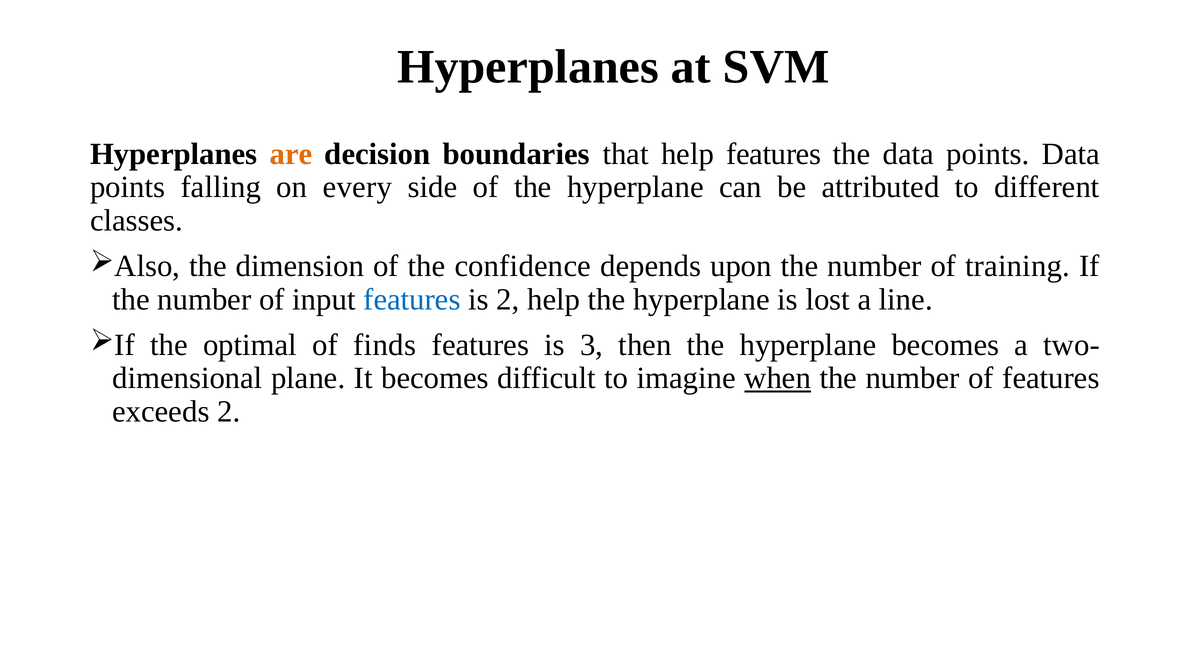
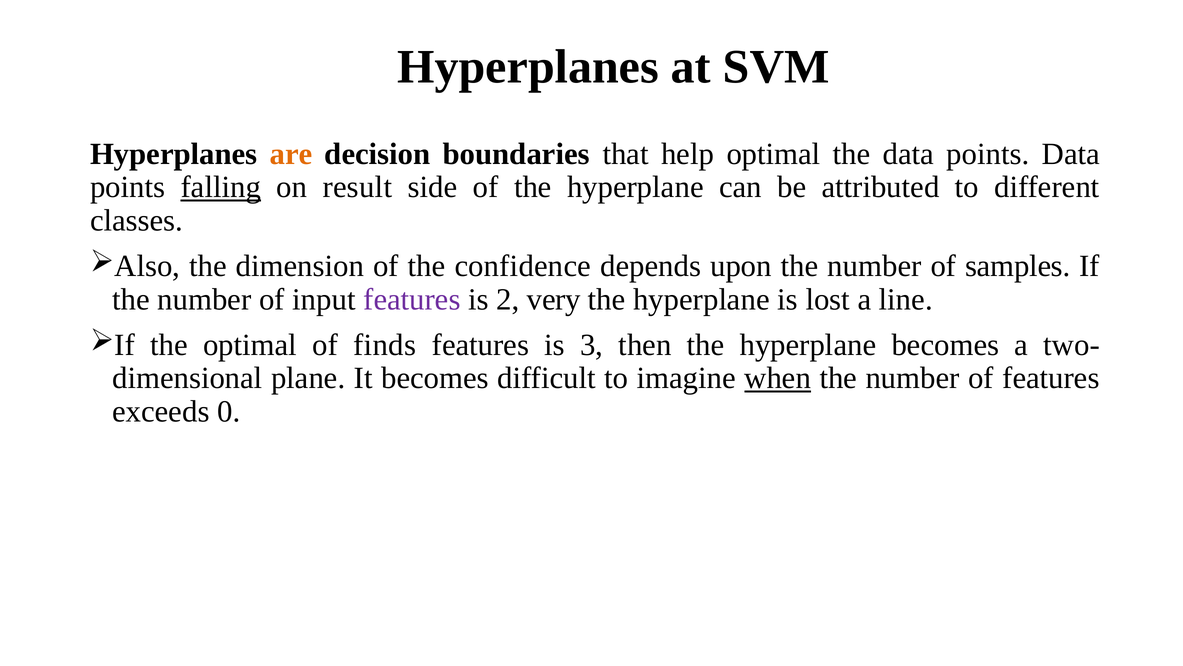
help features: features -> optimal
falling underline: none -> present
every: every -> result
training: training -> samples
features at (412, 299) colour: blue -> purple
2 help: help -> very
exceeds 2: 2 -> 0
